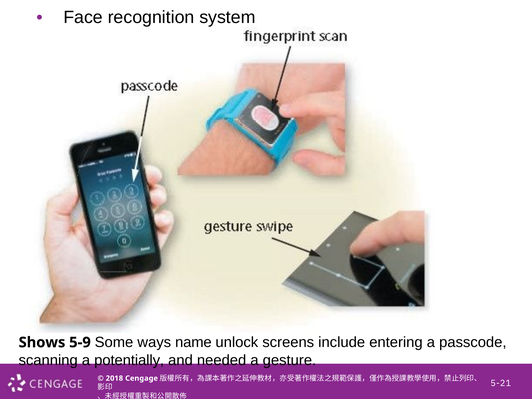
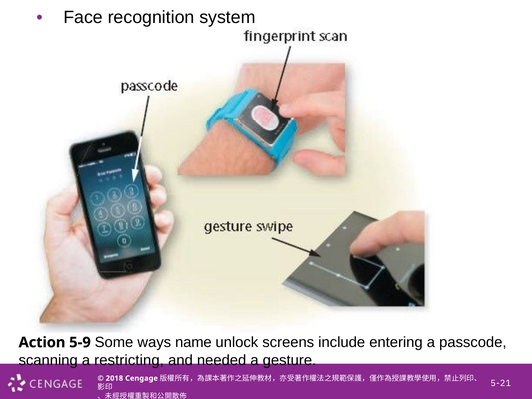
Shows: Shows -> Action
potentially: potentially -> restricting
